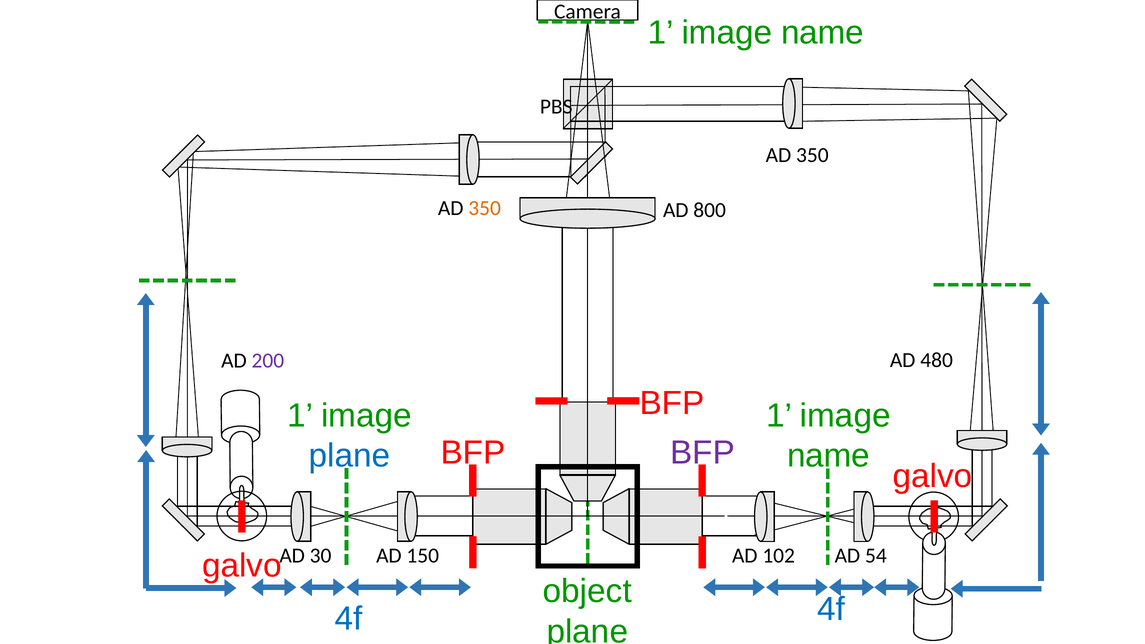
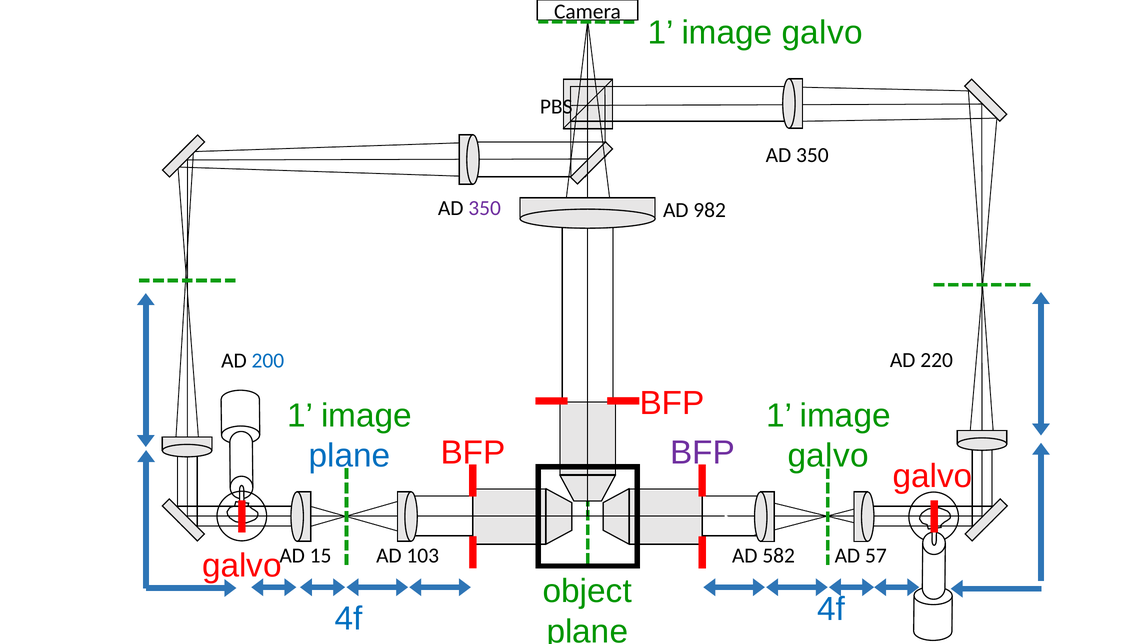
name at (822, 33): name -> galvo
350 at (485, 208) colour: orange -> purple
800: 800 -> 982
480: 480 -> 220
200 colour: purple -> blue
name at (828, 456): name -> galvo
102: 102 -> 582
54: 54 -> 57
30: 30 -> 15
150: 150 -> 103
